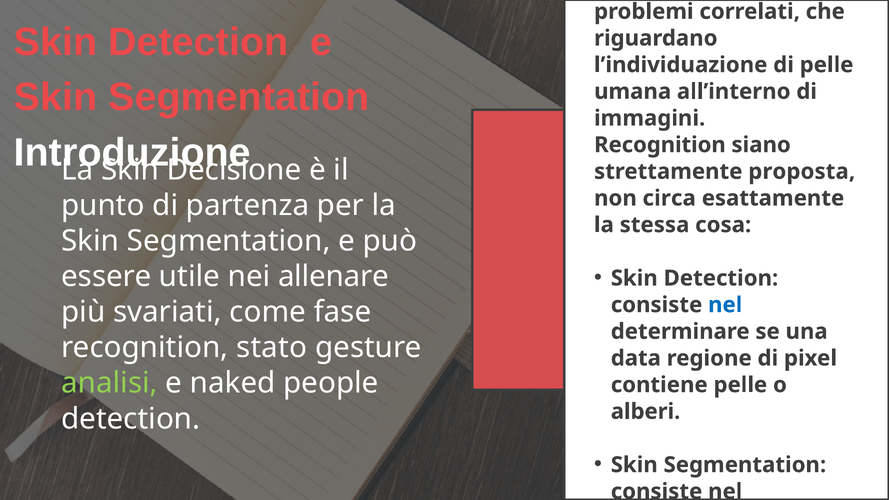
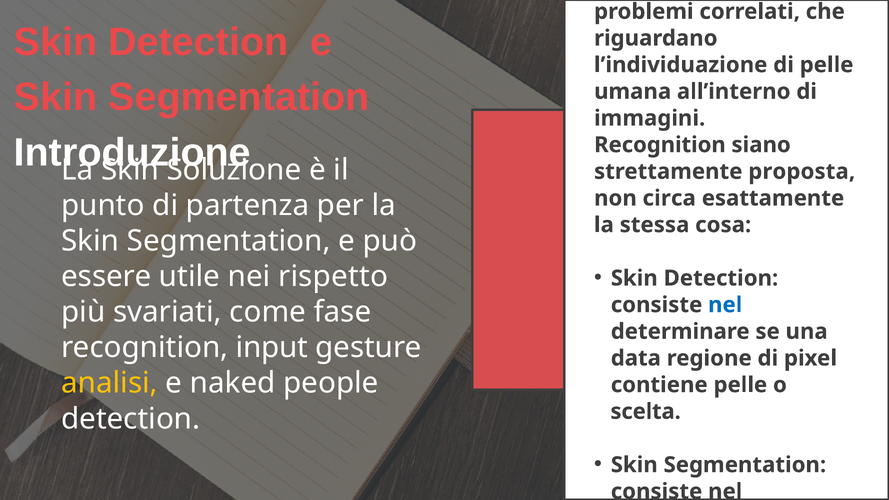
Decisione: Decisione -> Soluzione
allenare: allenare -> rispetto
stato: stato -> input
analisi colour: light green -> yellow
alberi: alberi -> scelta
